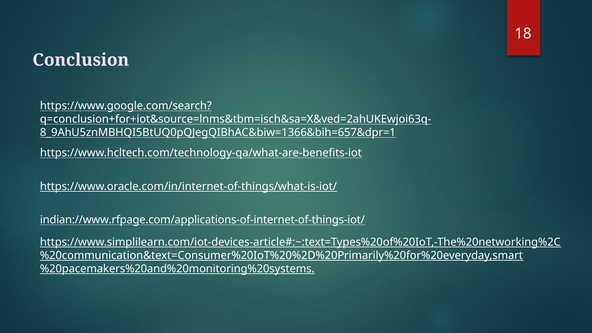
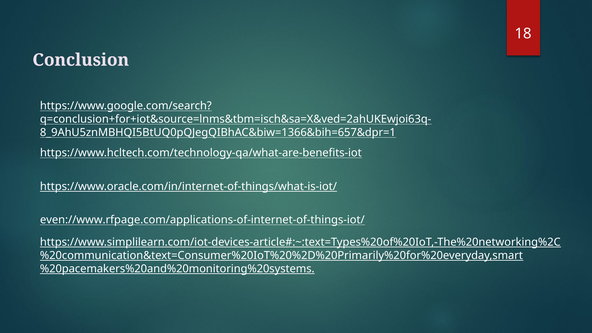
indian://www.rfpage.com/applications-of-internet-of-things-iot/: indian://www.rfpage.com/applications-of-internet-of-things-iot/ -> even://www.rfpage.com/applications-of-internet-of-things-iot/
